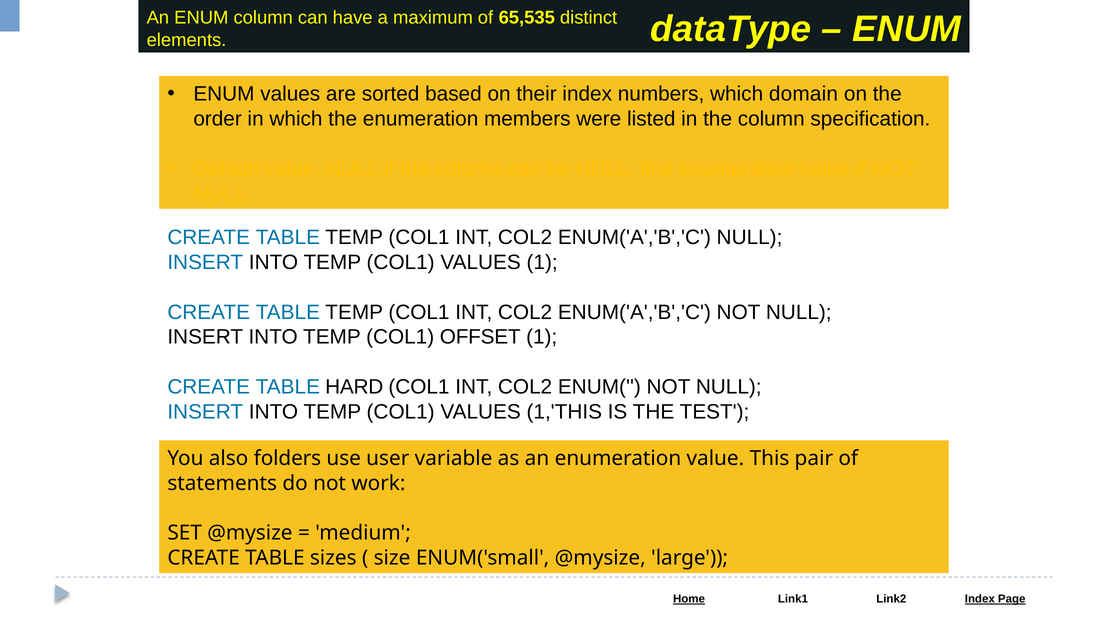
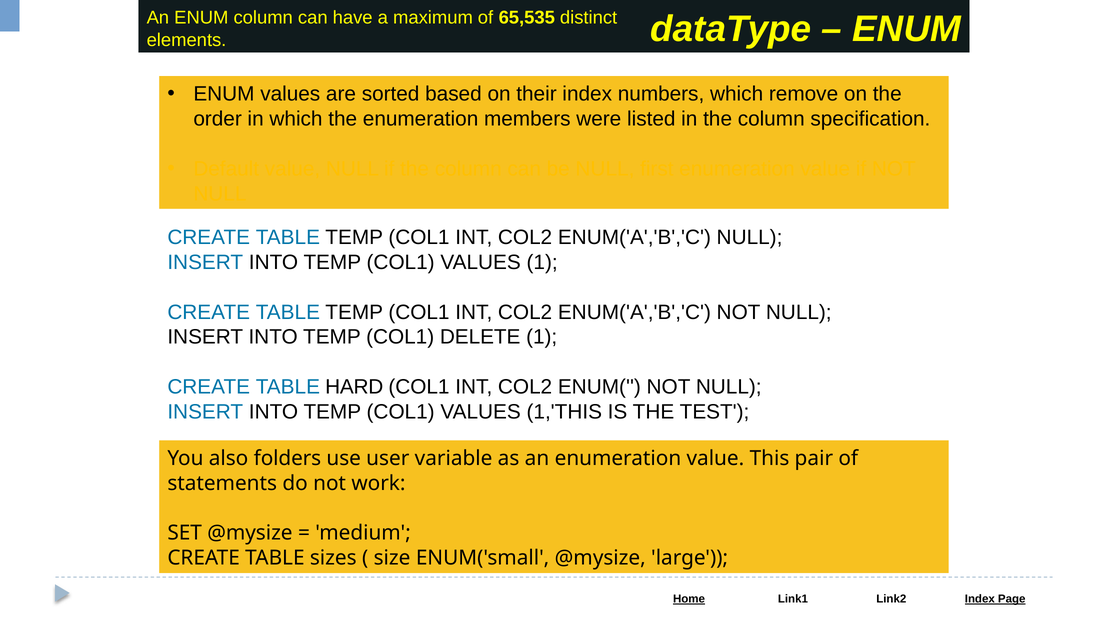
domain: domain -> remove
OFFSET: OFFSET -> DELETE
